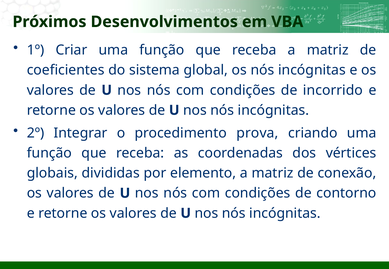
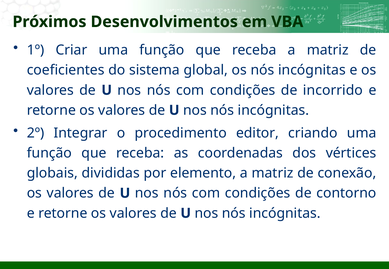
prova: prova -> editor
